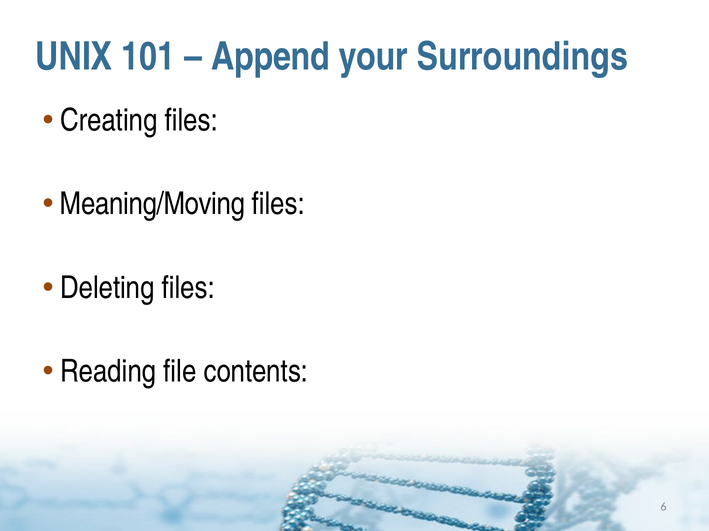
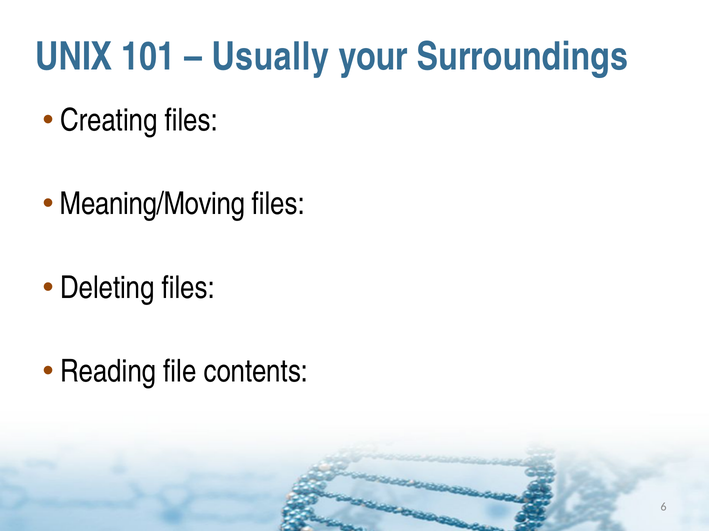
Append: Append -> Usually
